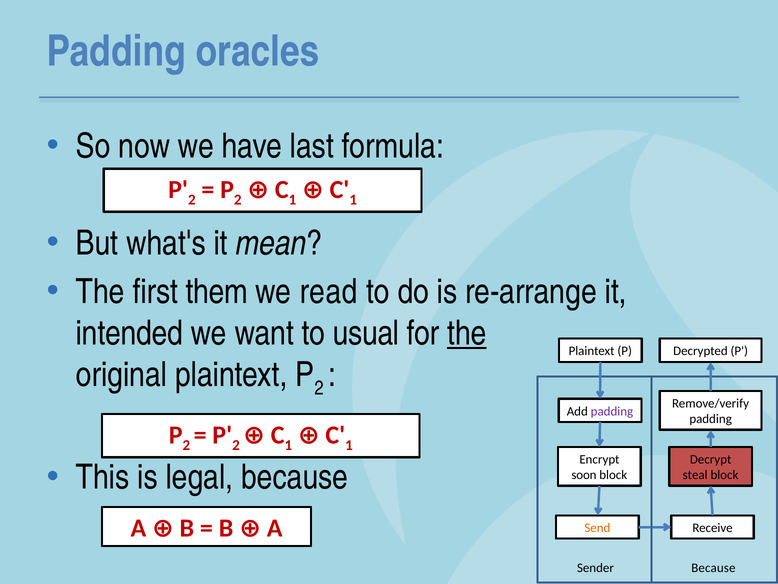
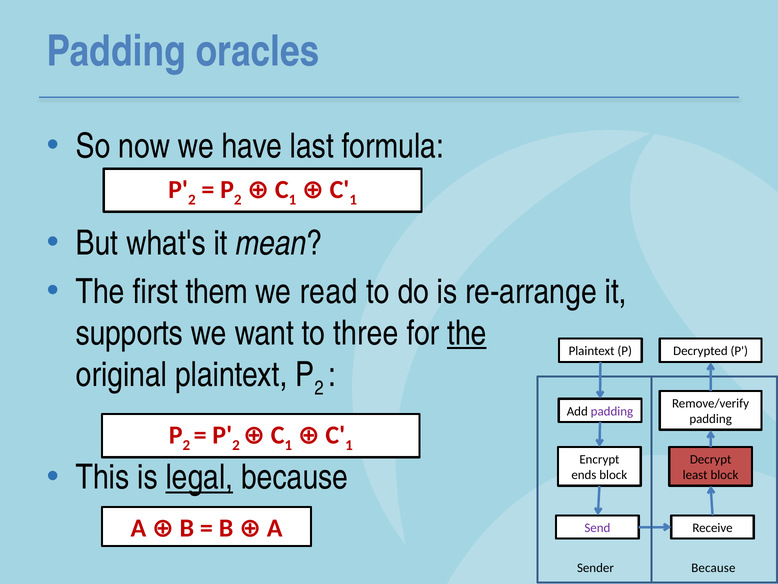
intended: intended -> supports
usual: usual -> three
legal underline: none -> present
soon: soon -> ends
steal: steal -> least
Send colour: orange -> purple
